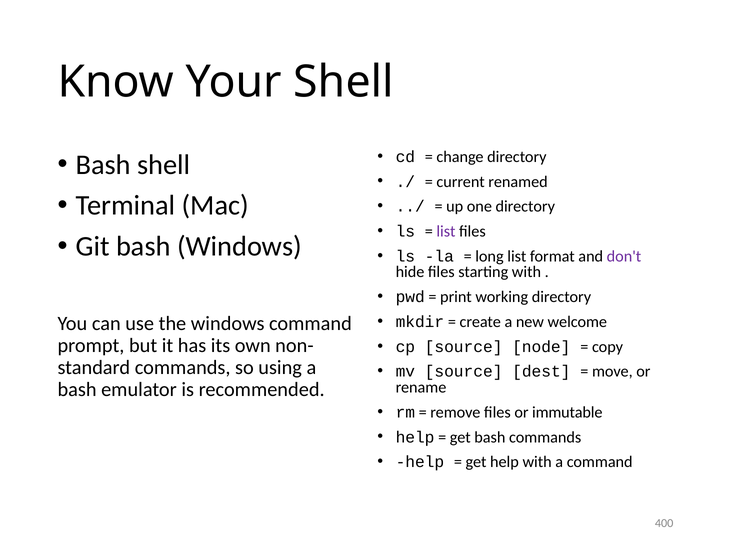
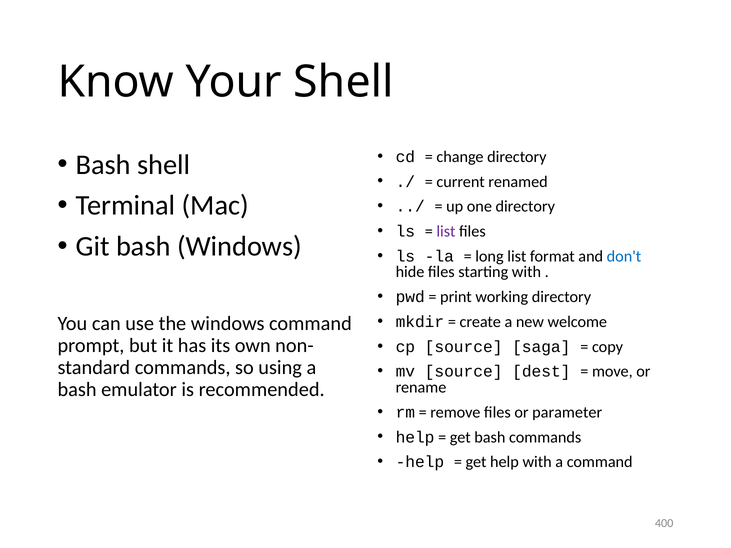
don't colour: purple -> blue
node: node -> saga
immutable: immutable -> parameter
